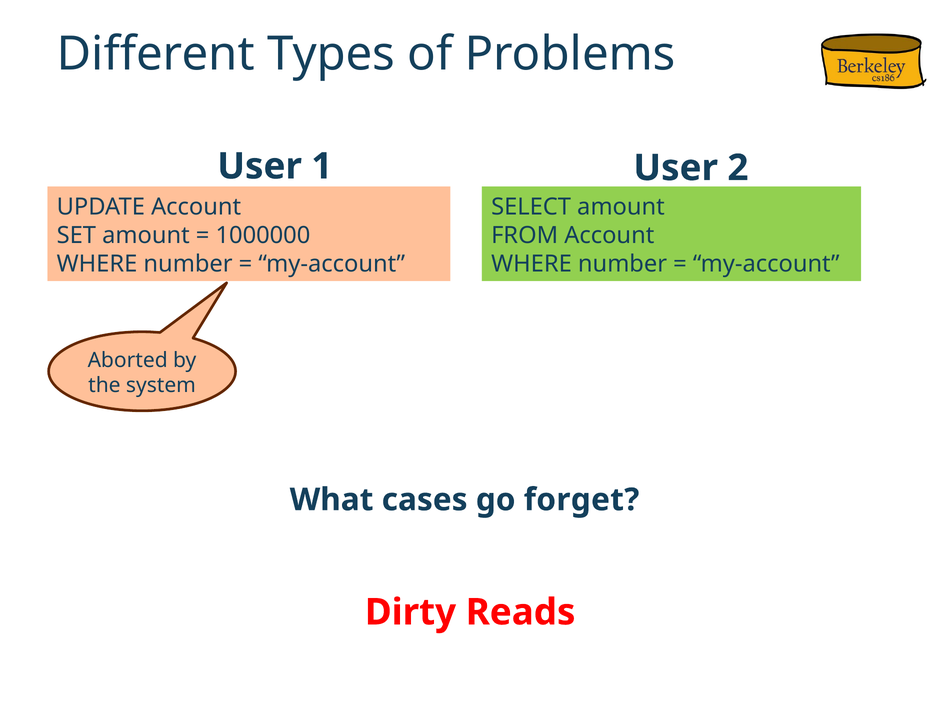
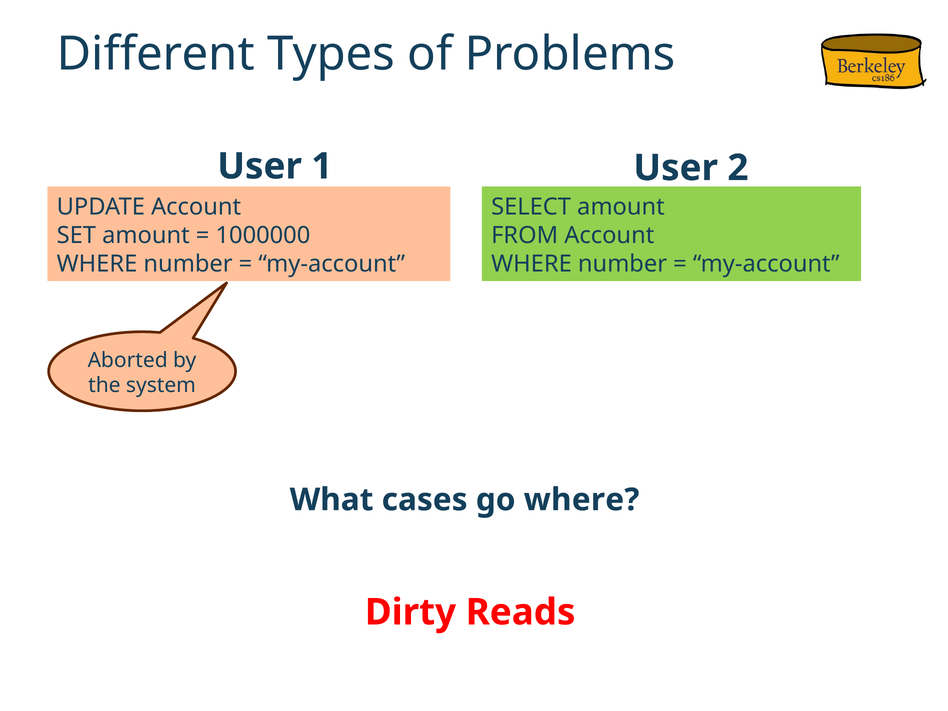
go forget: forget -> where
